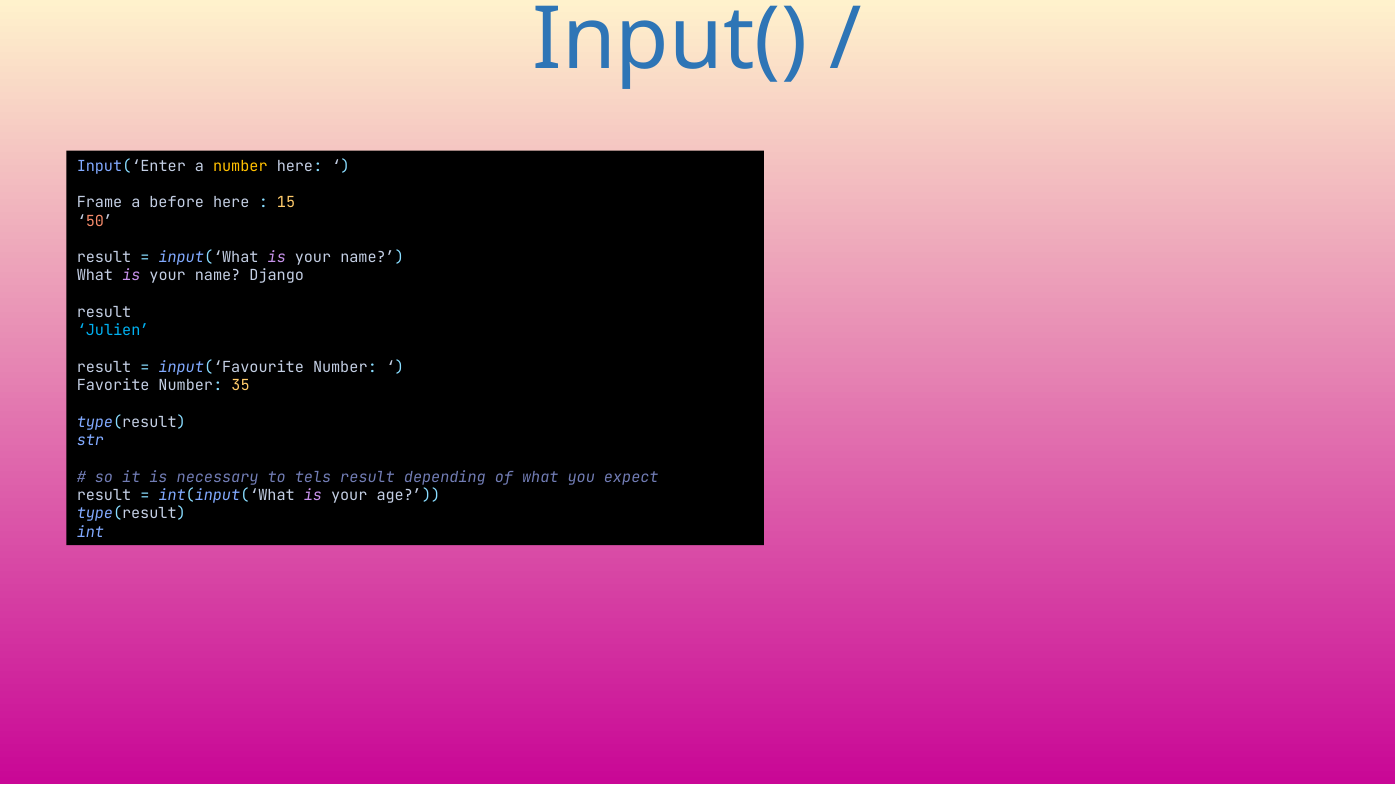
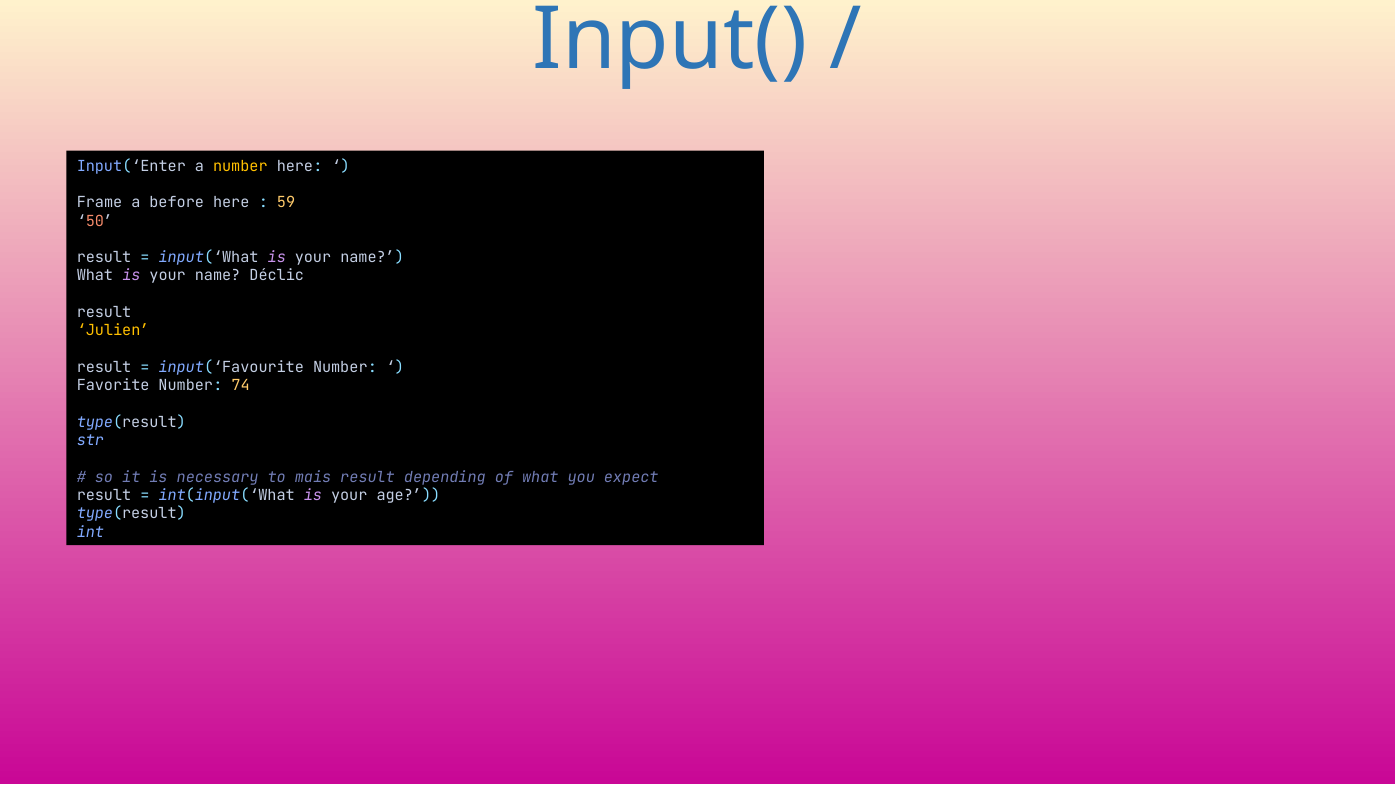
15: 15 -> 59
Django: Django -> Déclic
Julien colour: light blue -> yellow
35: 35 -> 74
tels: tels -> mais
